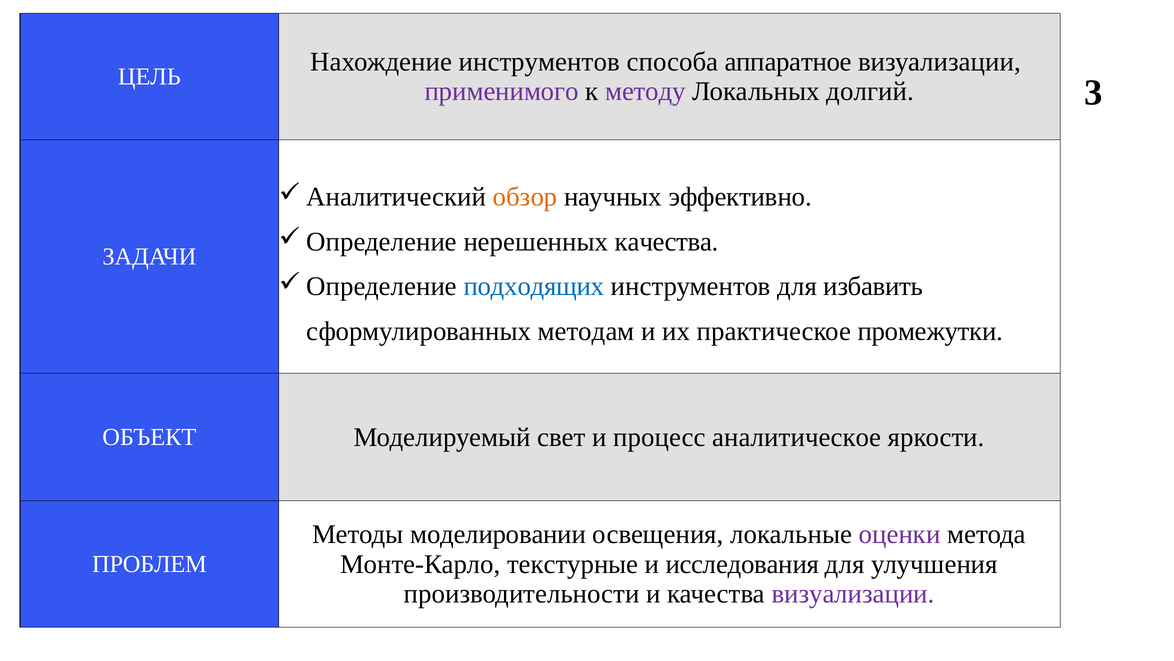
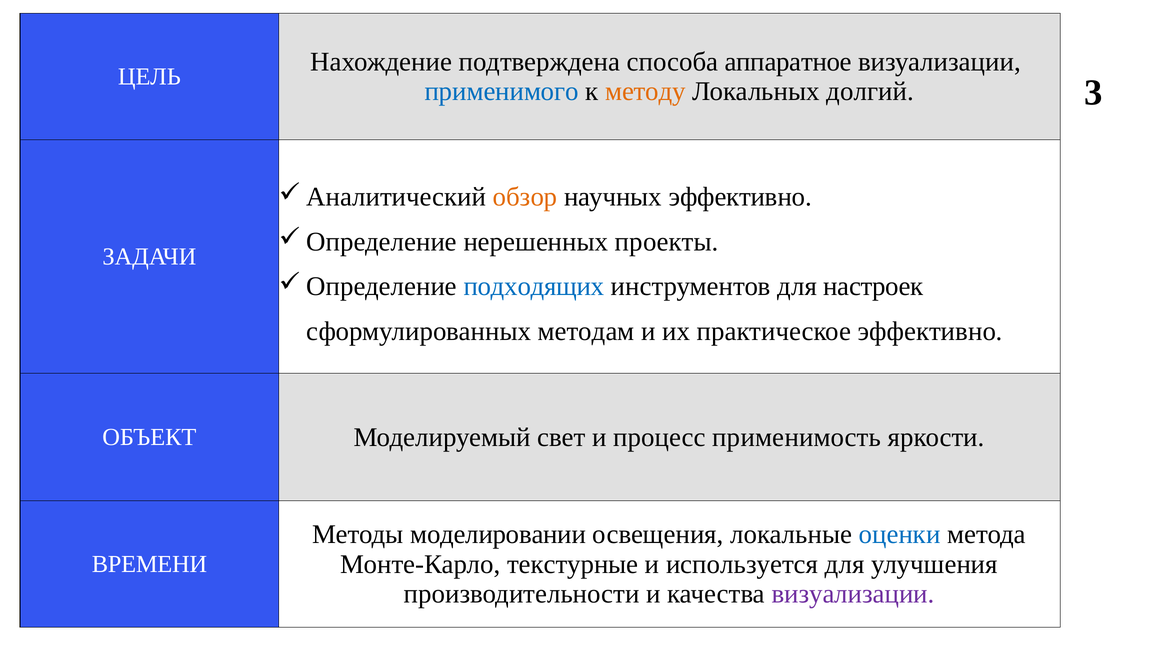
Нахождение инструментов: инструментов -> подтверждена
применимого colour: purple -> blue
методу colour: purple -> orange
нерешенных качества: качества -> проекты
избавить: избавить -> настроек
практическое промежутки: промежутки -> эффективно
аналитическое: аналитическое -> применимость
оценки colour: purple -> blue
исследования: исследования -> используется
ПРОБЛЕМ: ПРОБЛЕМ -> ВРЕМЕНИ
